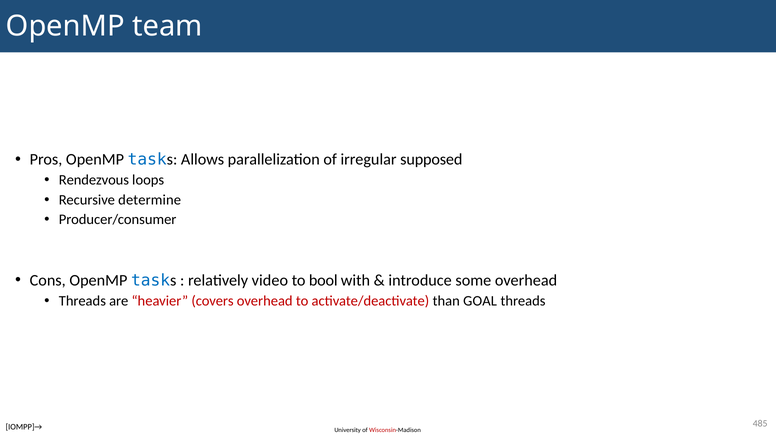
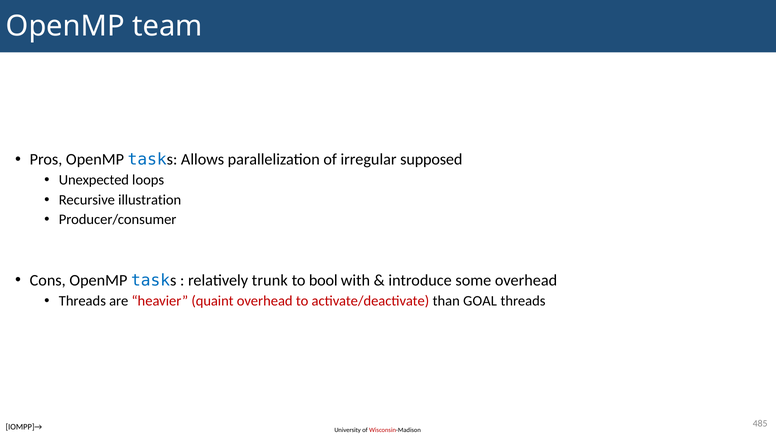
Rendezvous: Rendezvous -> Unexpected
determine: determine -> illustration
video: video -> trunk
covers: covers -> quaint
